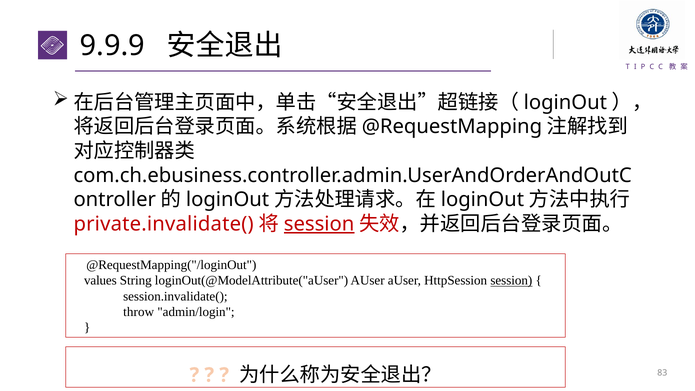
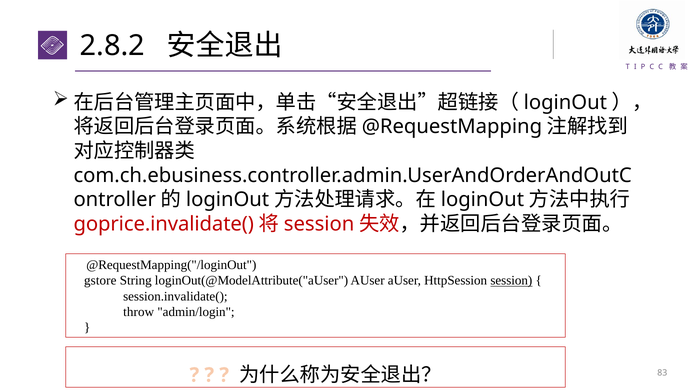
9.9.9: 9.9.9 -> 2.8.2
private.invalidate(: private.invalidate( -> goprice.invalidate(
session at (319, 224) underline: present -> none
values: values -> gstore
